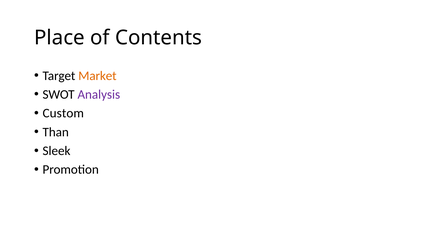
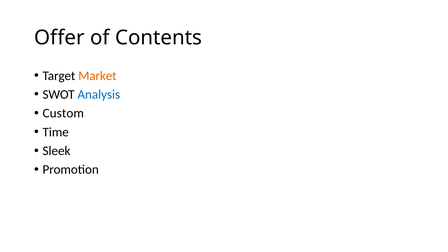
Place: Place -> Offer
Analysis colour: purple -> blue
Than: Than -> Time
